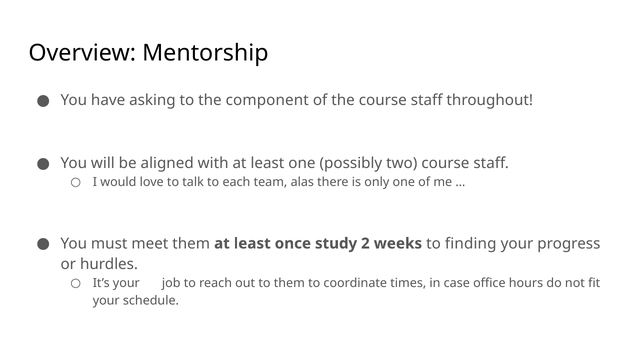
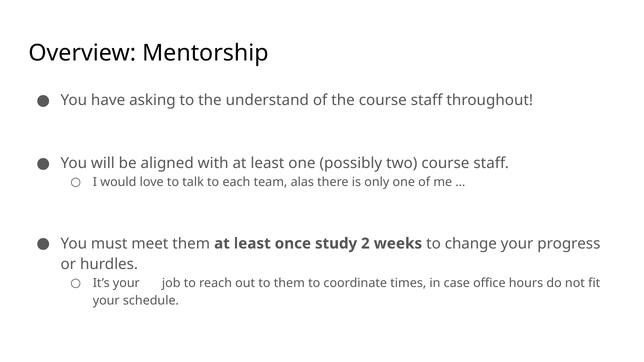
component: component -> understand
finding: finding -> change
